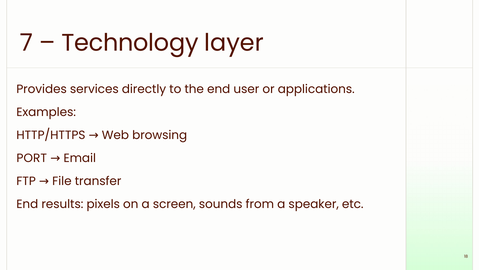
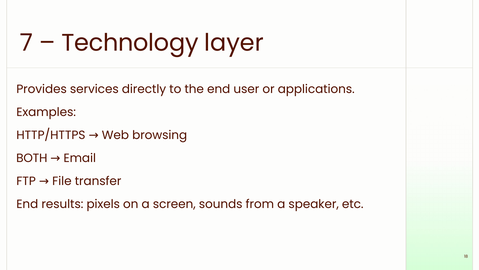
PORT: PORT -> BOTH
